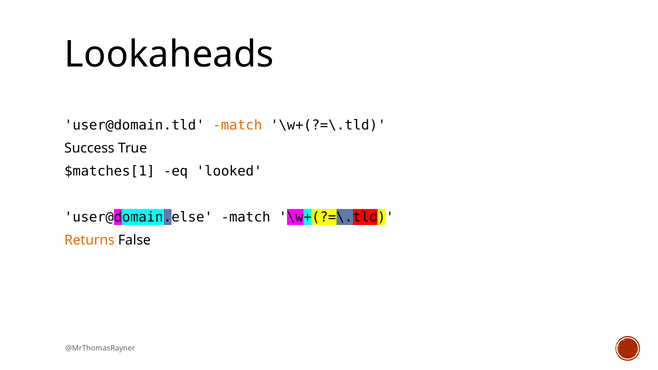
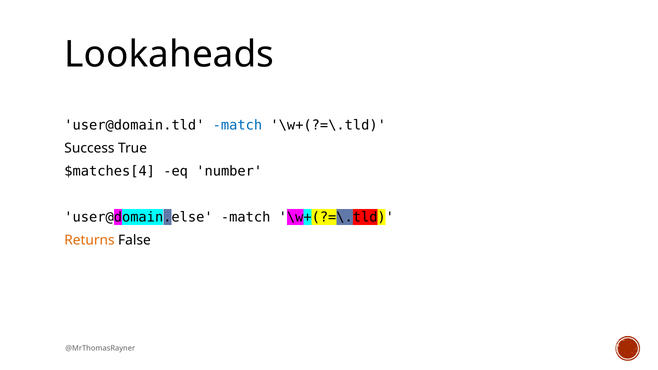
match at (237, 125) colour: orange -> blue
$matches[1: $matches[1 -> $matches[4
looked: looked -> number
